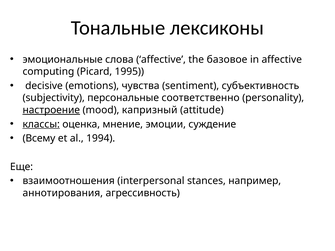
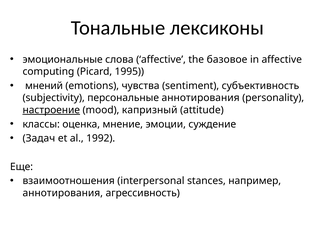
decisive: decisive -> мнений
персональные соответственно: соответственно -> аннотирования
классы underline: present -> none
Всему: Всему -> Задач
1994: 1994 -> 1992
